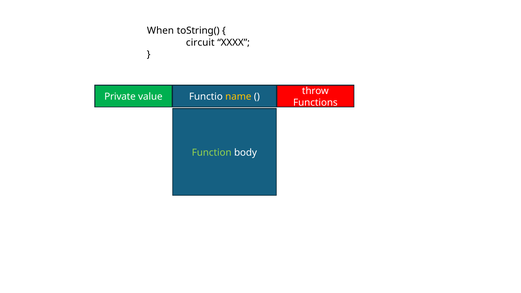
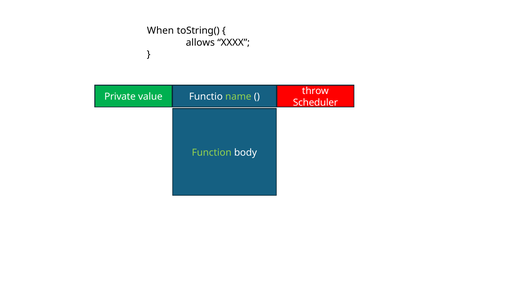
circuit: circuit -> allows
name colour: yellow -> light green
Functions: Functions -> Scheduler
